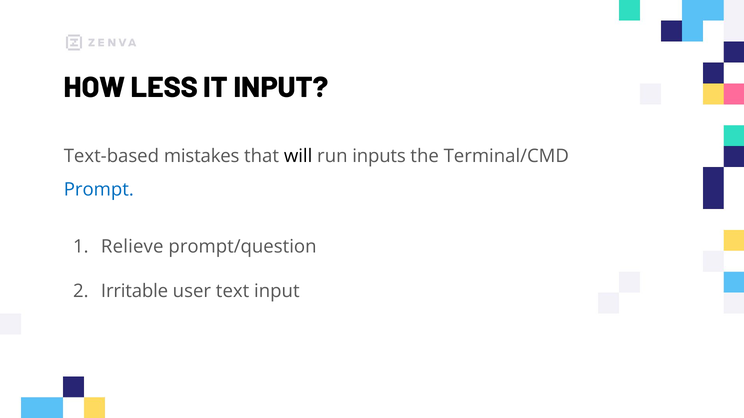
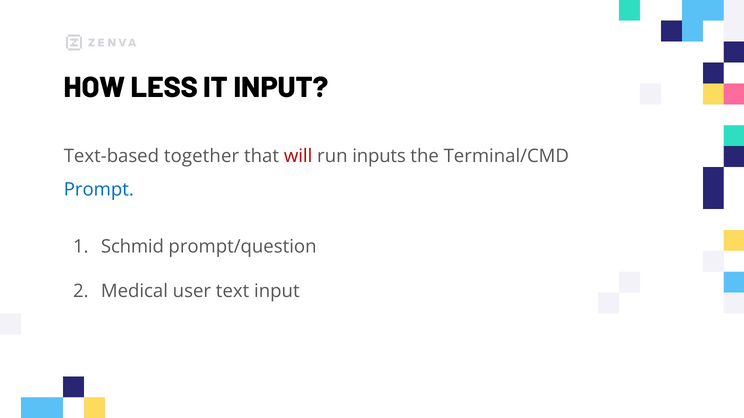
mistakes: mistakes -> together
will colour: black -> red
Relieve: Relieve -> Schmid
Irritable: Irritable -> Medical
